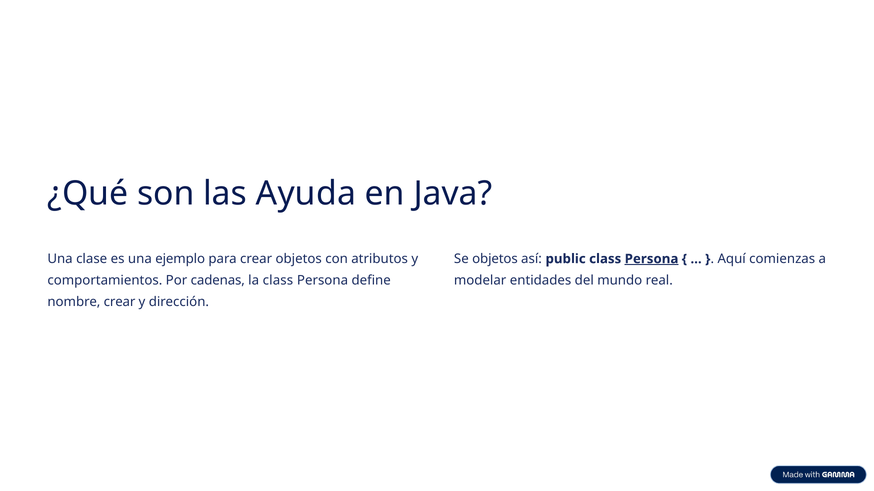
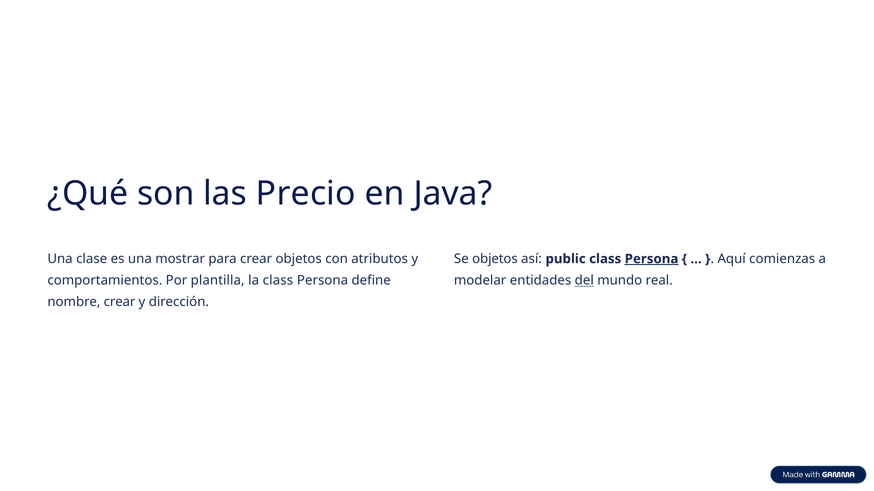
Ayuda: Ayuda -> Precio
ejemplo: ejemplo -> mostrar
cadenas: cadenas -> plantilla
del underline: none -> present
